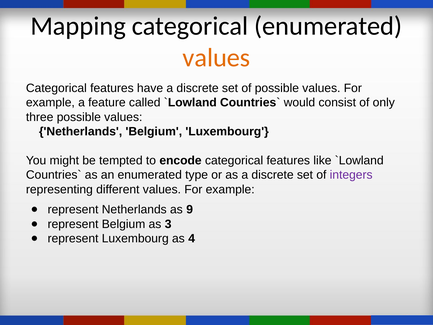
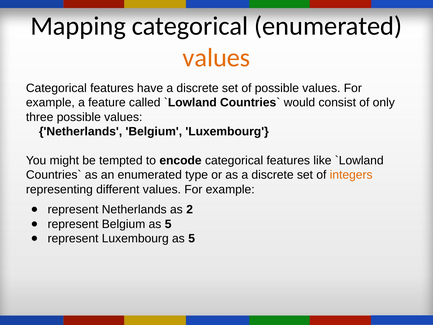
integers colour: purple -> orange
9: 9 -> 2
Belgium as 3: 3 -> 5
Luxembourg as 4: 4 -> 5
